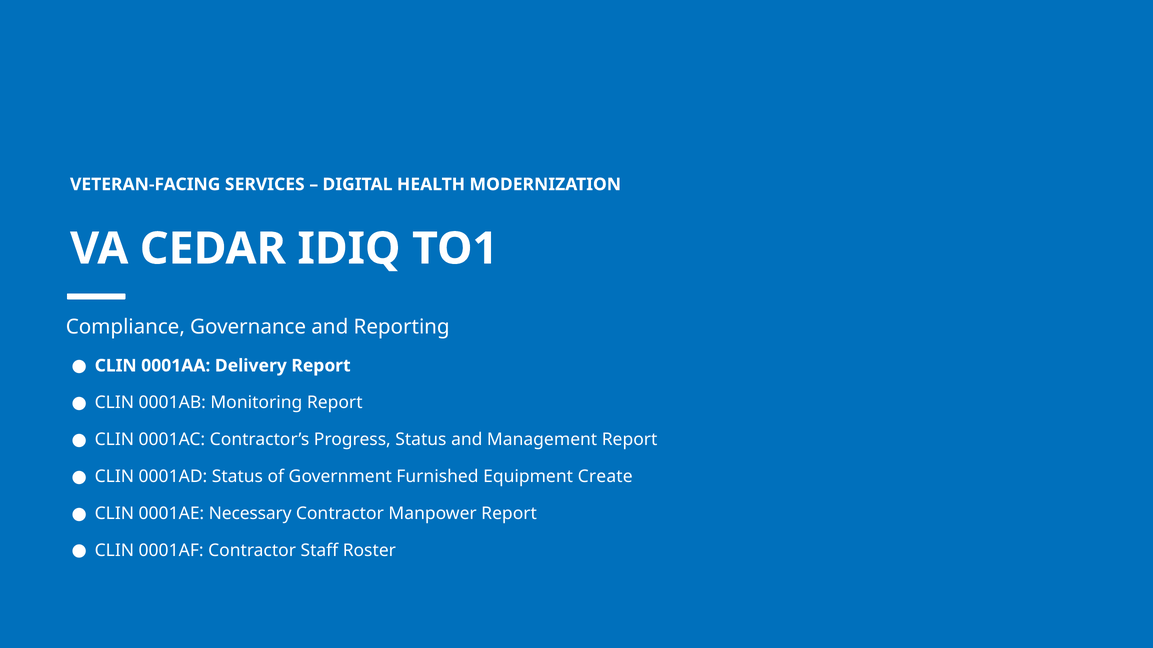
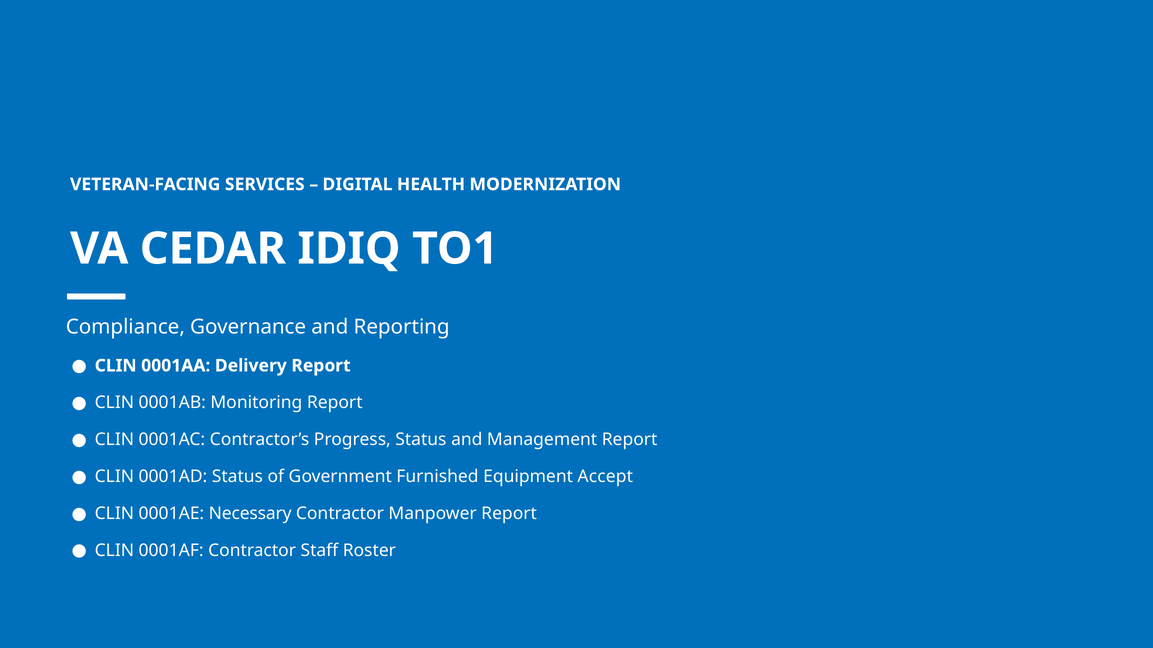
Create: Create -> Accept
